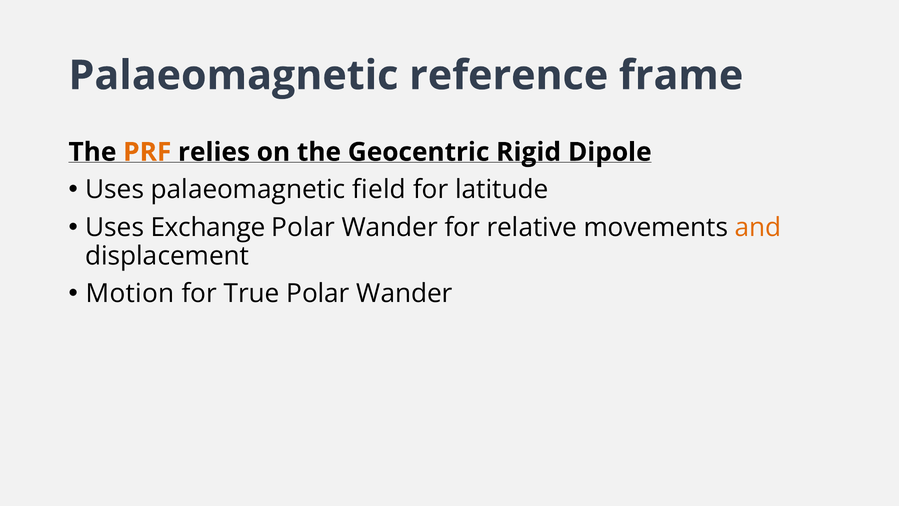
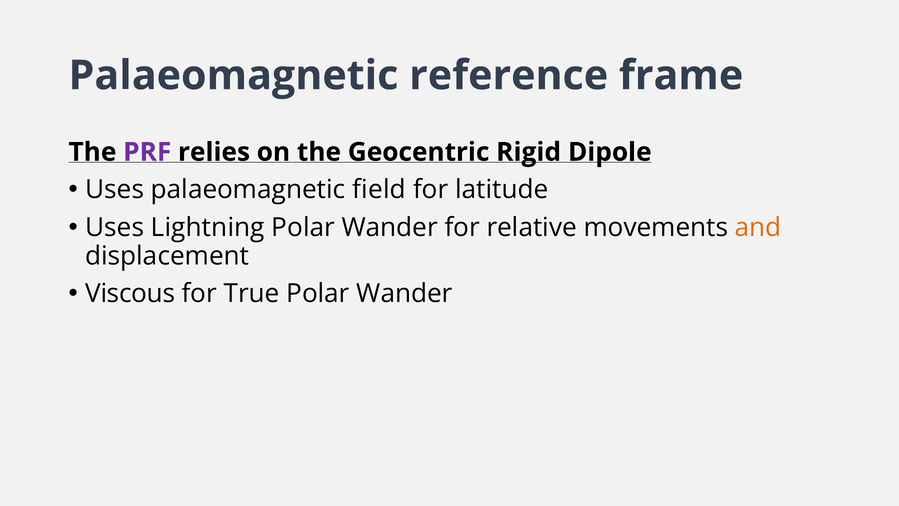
PRF colour: orange -> purple
Exchange: Exchange -> Lightning
Motion: Motion -> Viscous
